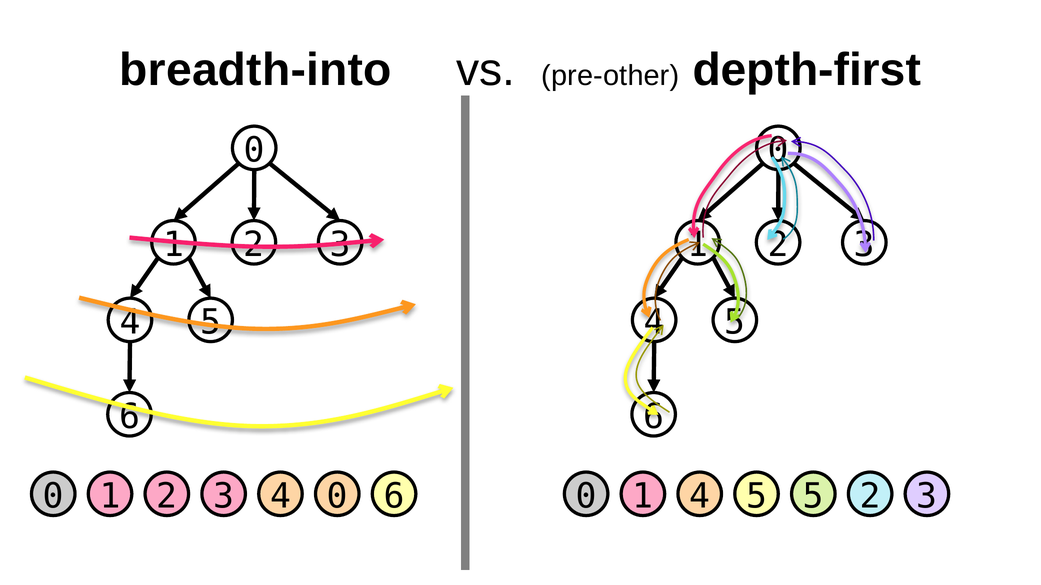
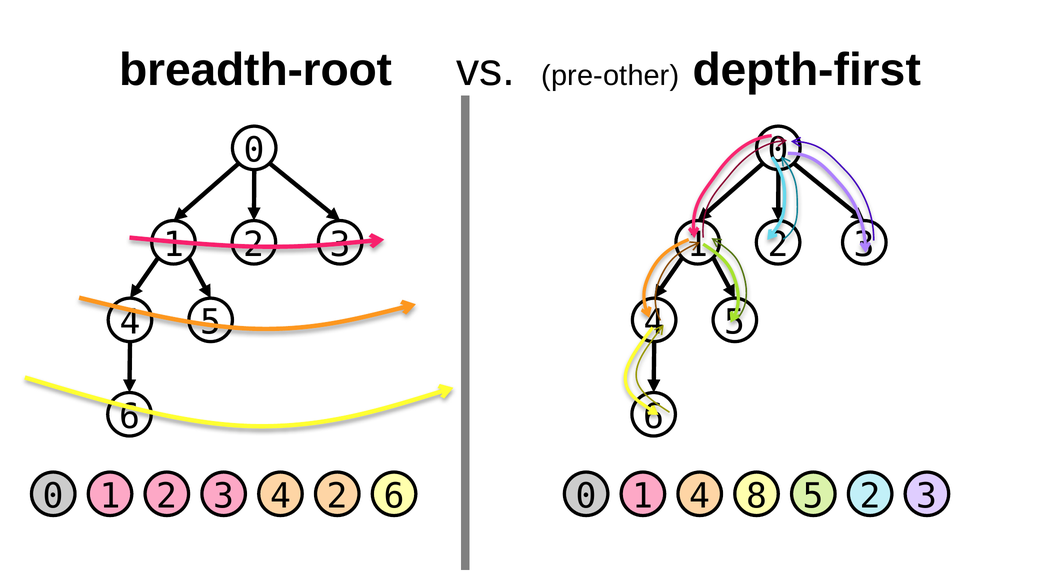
breadth-into: breadth-into -> breadth-root
4 0: 0 -> 2
5 at (757, 497): 5 -> 8
